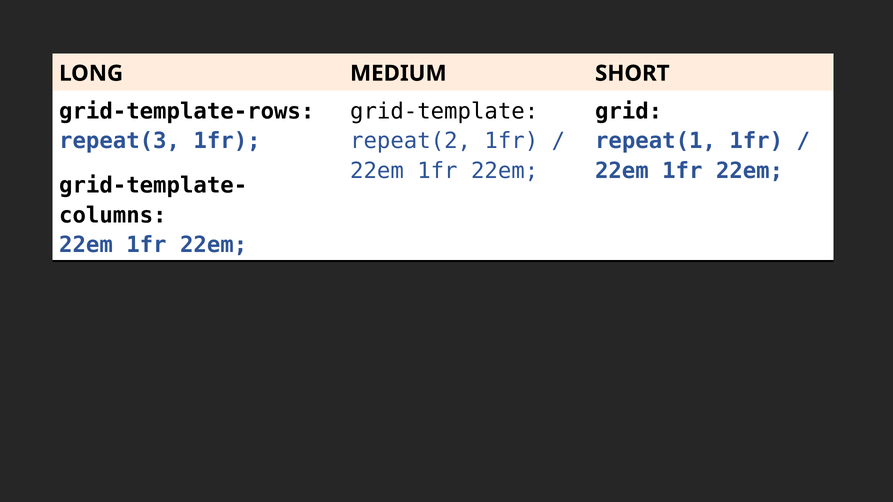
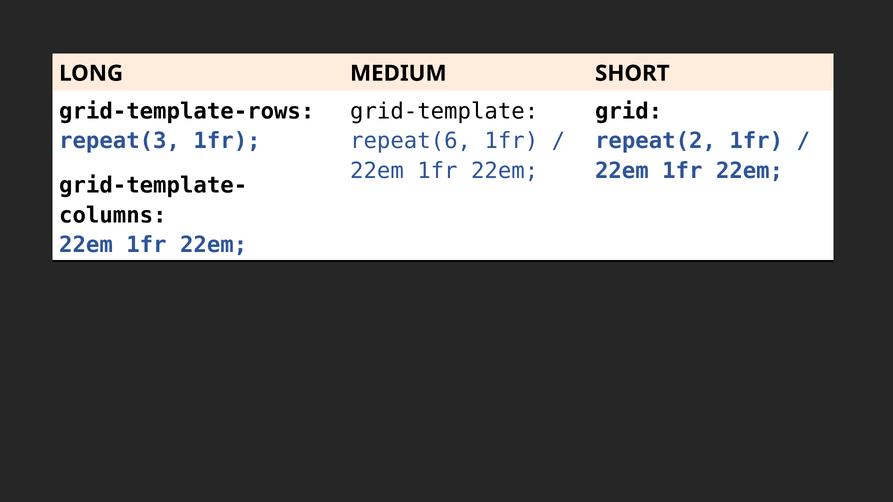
repeat(2: repeat(2 -> repeat(6
repeat(1: repeat(1 -> repeat(2
